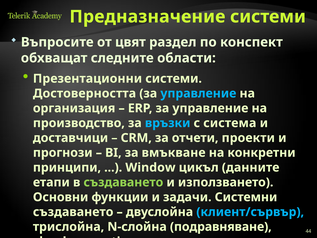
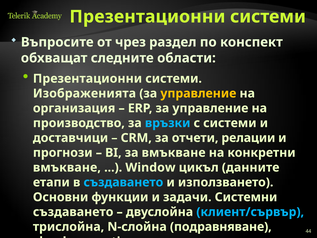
Предназначение at (147, 17): Предназначение -> Презентационни
цвят: цвят -> чрез
Достоверността: Достоверността -> Изображенията
управление at (198, 93) colour: light blue -> yellow
с система: система -> системи
проекти: проекти -> релации
принципи at (67, 167): принципи -> вмъкване
създаването at (123, 182) colour: light green -> light blue
